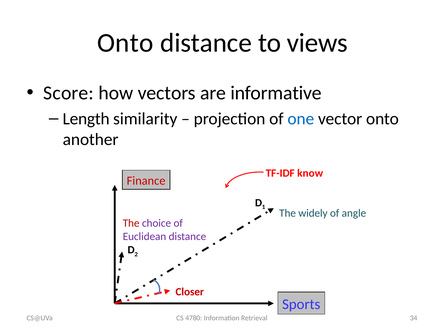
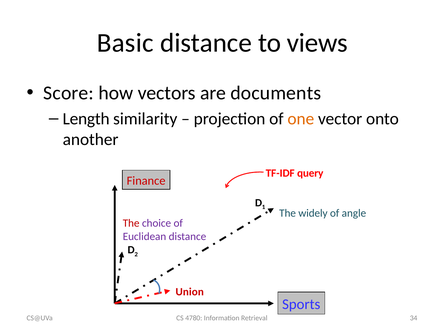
Onto at (125, 43): Onto -> Basic
informative: informative -> documents
one colour: blue -> orange
know: know -> query
Closer: Closer -> Union
